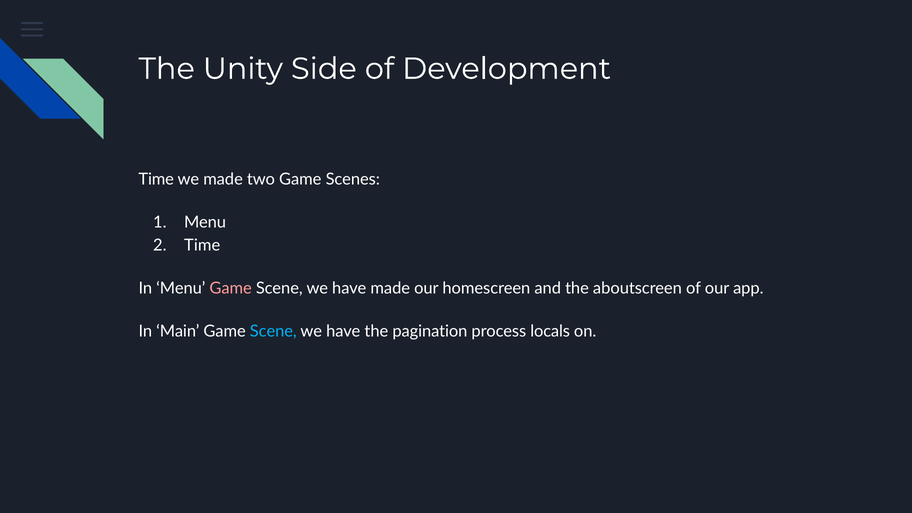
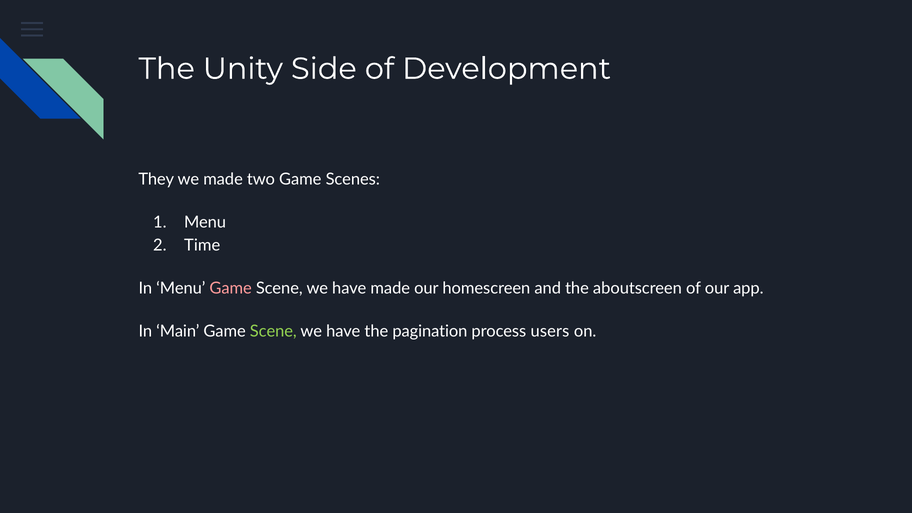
Time at (156, 179): Time -> They
Scene at (273, 331) colour: light blue -> light green
locals: locals -> users
